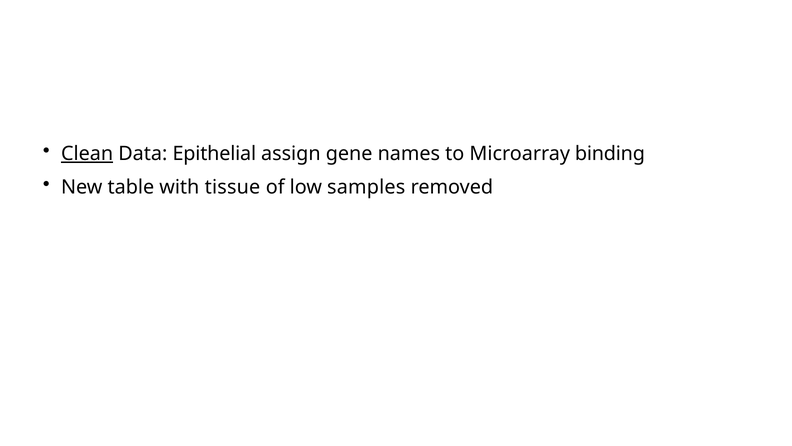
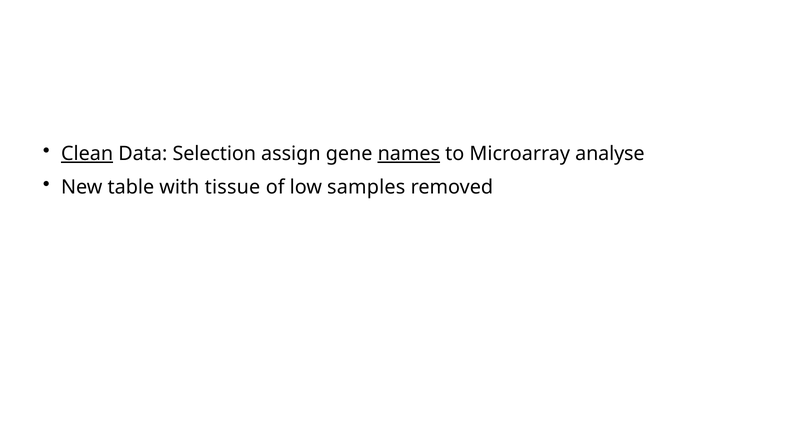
Epithelial: Epithelial -> Selection
names underline: none -> present
binding: binding -> analyse
